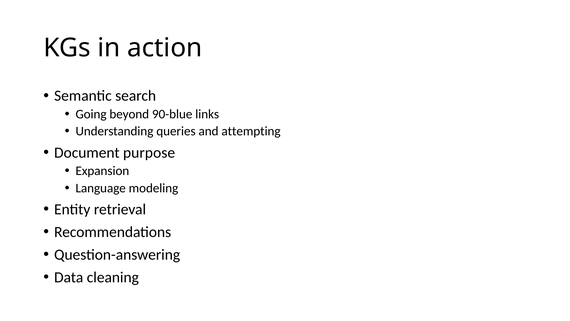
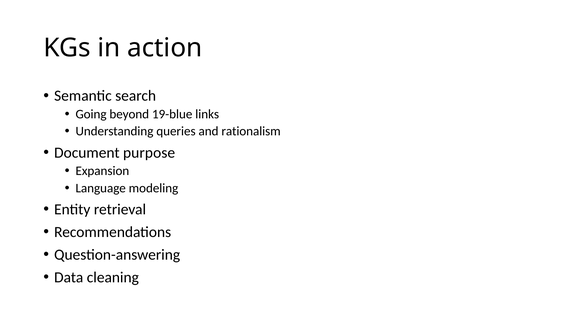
90-blue: 90-blue -> 19-blue
attempting: attempting -> rationalism
